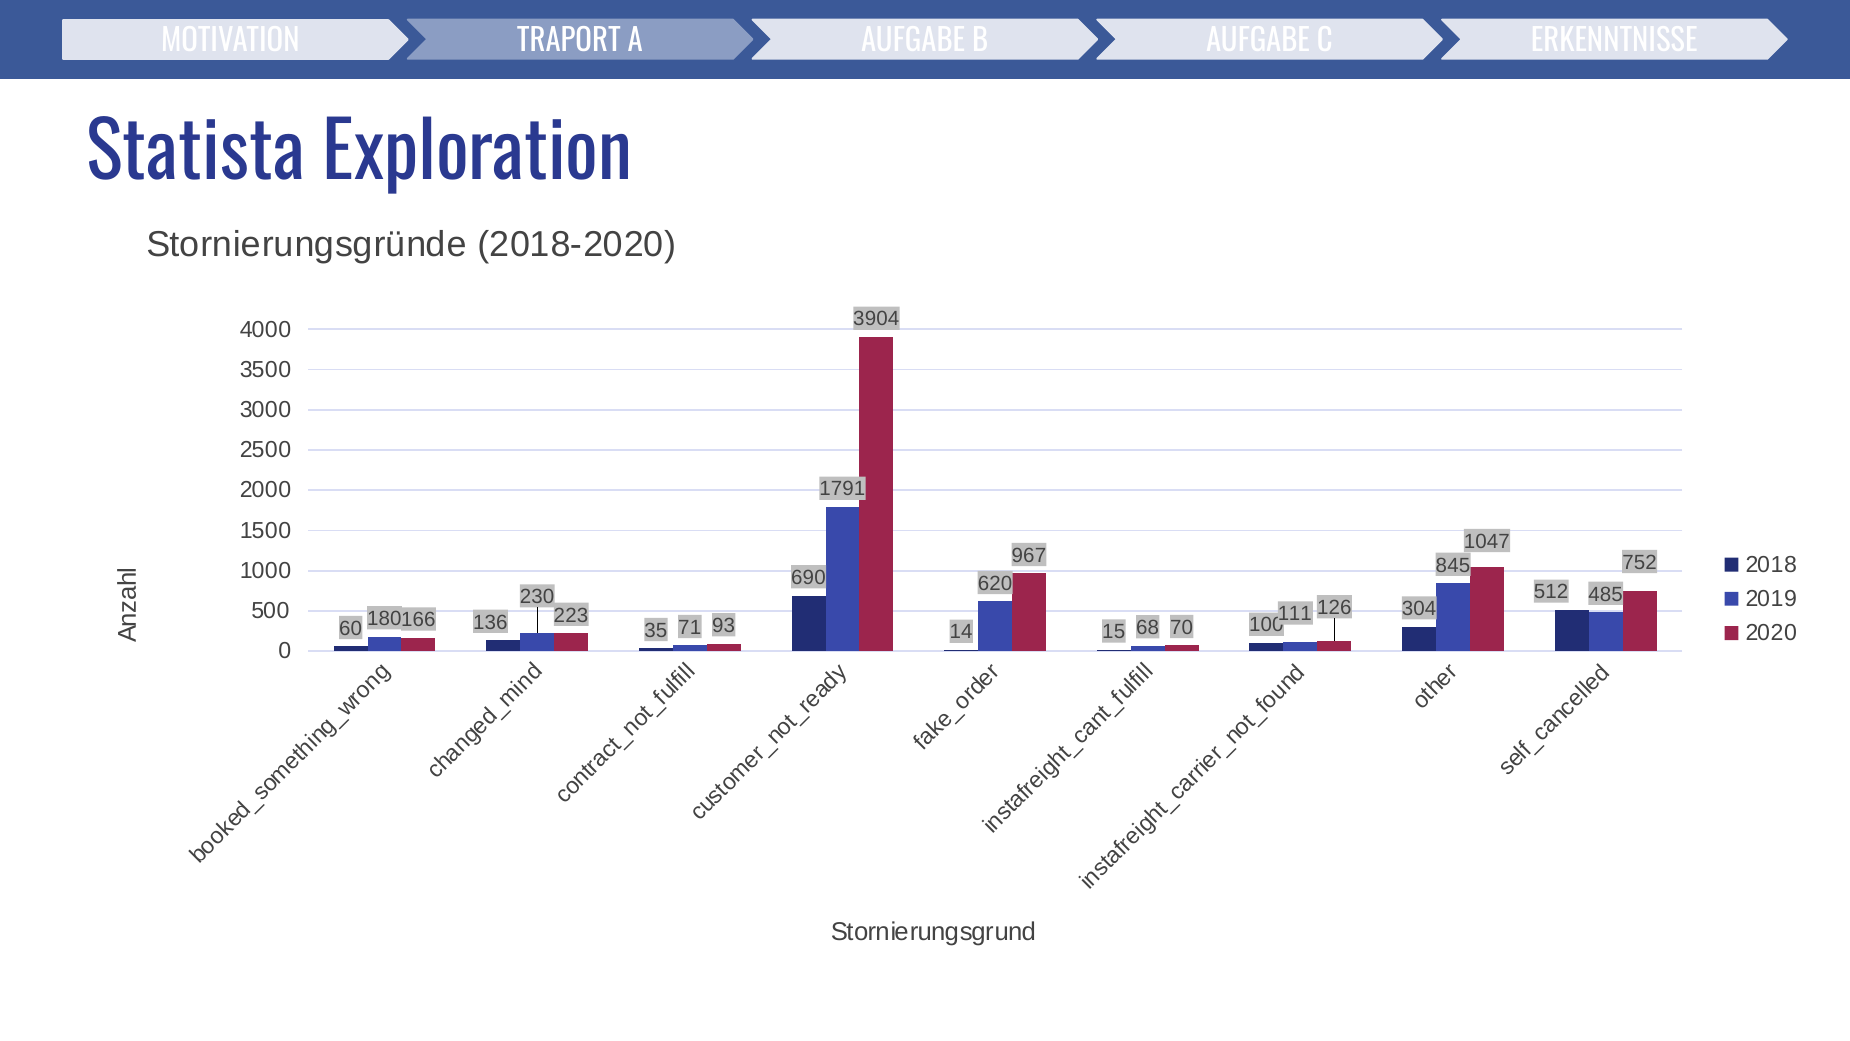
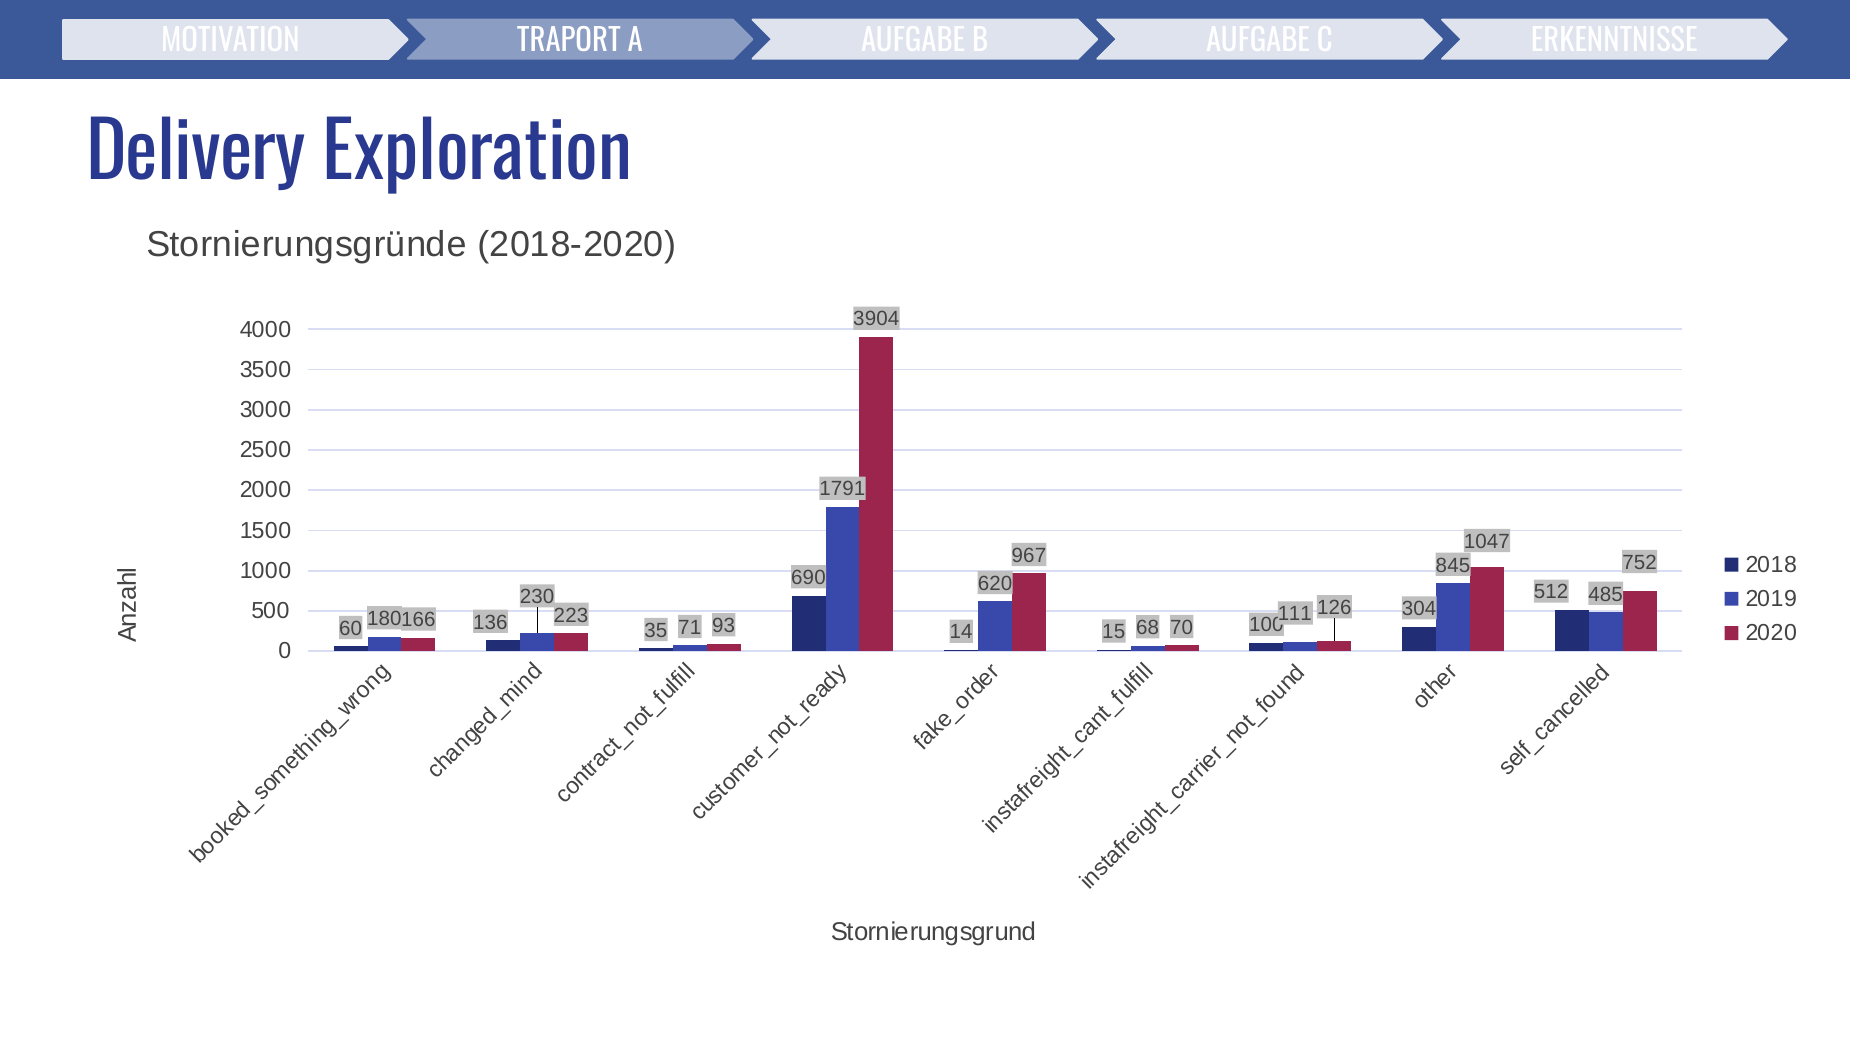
Statista: Statista -> Delivery
